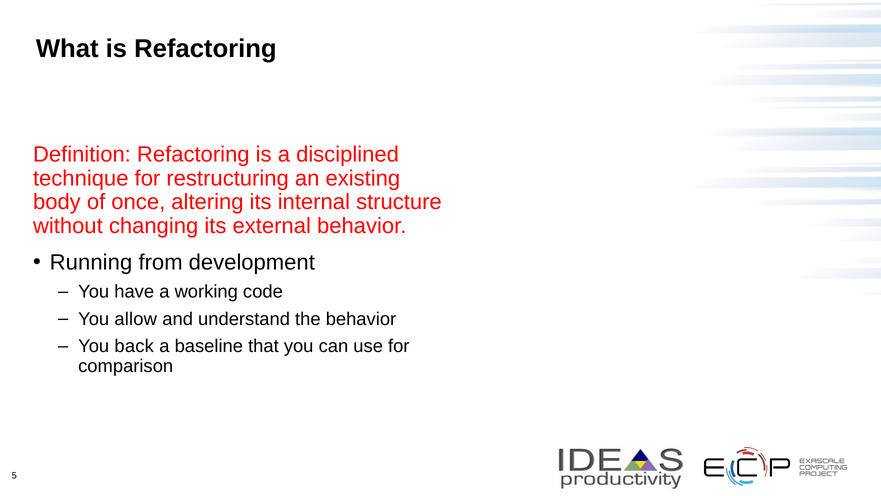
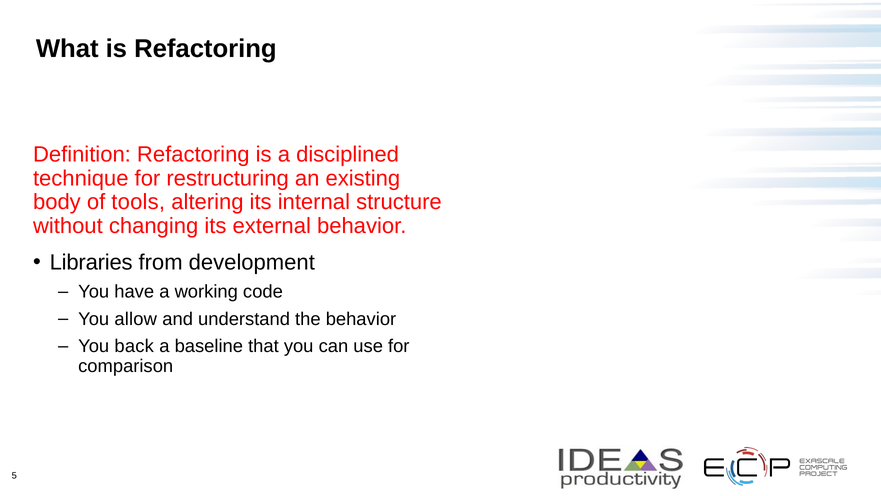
once: once -> tools
Running: Running -> Libraries
